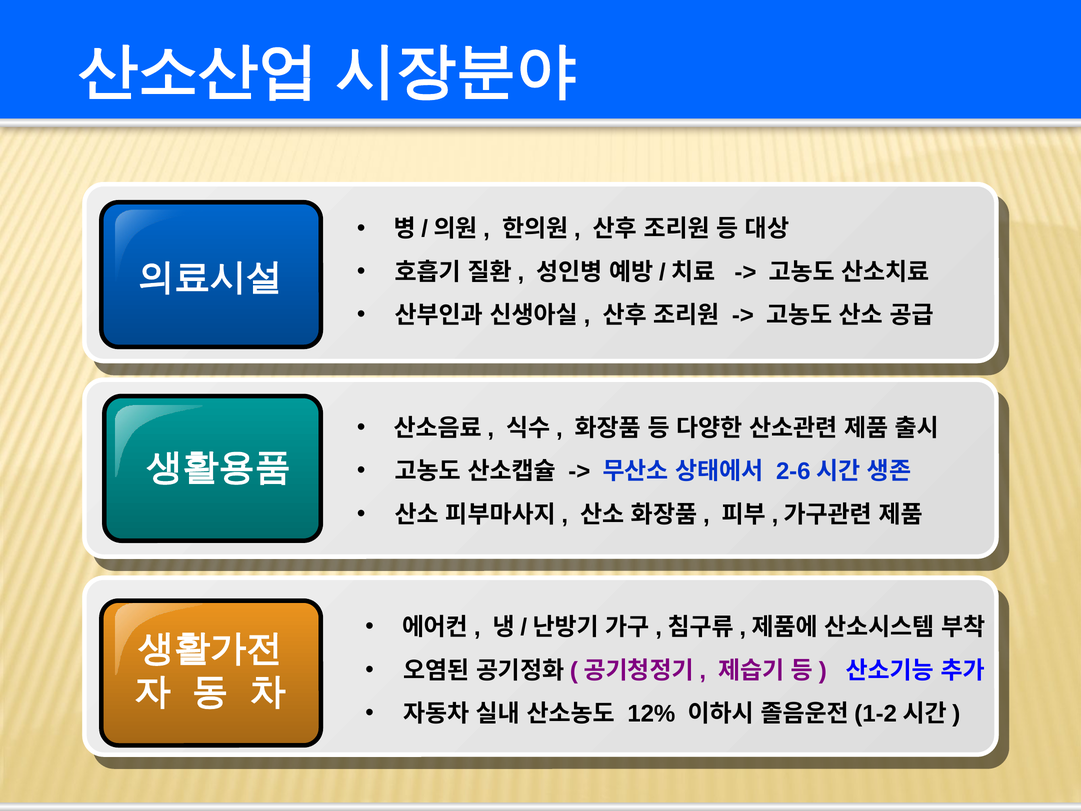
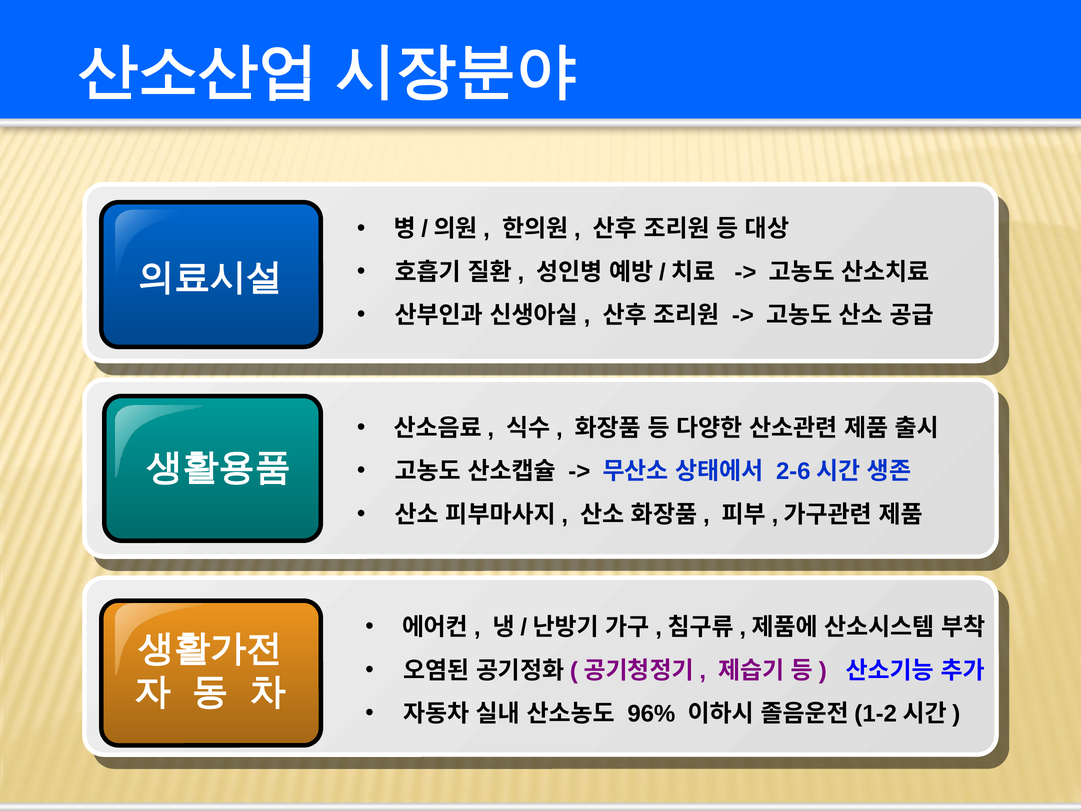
12%: 12% -> 96%
